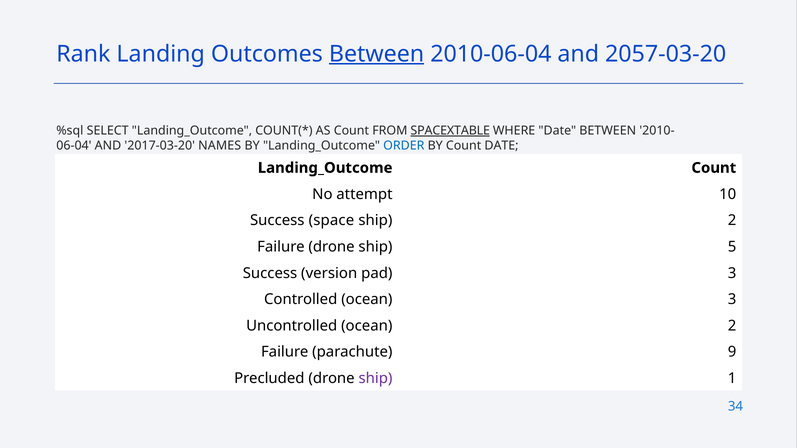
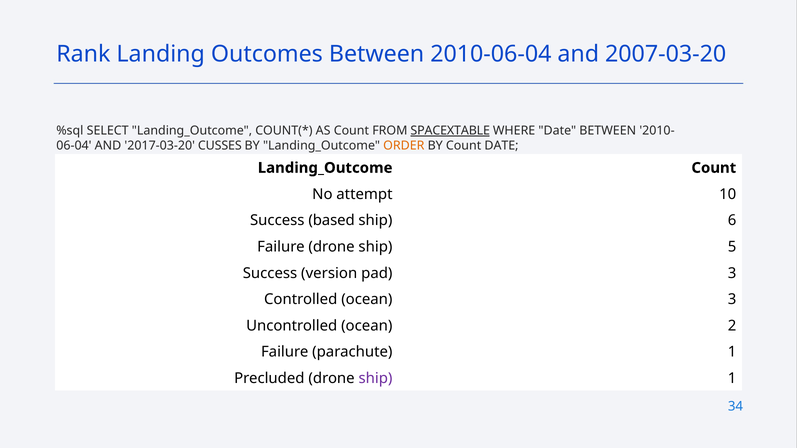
Between at (377, 54) underline: present -> none
2057-03-20: 2057-03-20 -> 2007-03-20
NAMES: NAMES -> CUSSES
ORDER colour: blue -> orange
space: space -> based
ship 2: 2 -> 6
parachute 9: 9 -> 1
